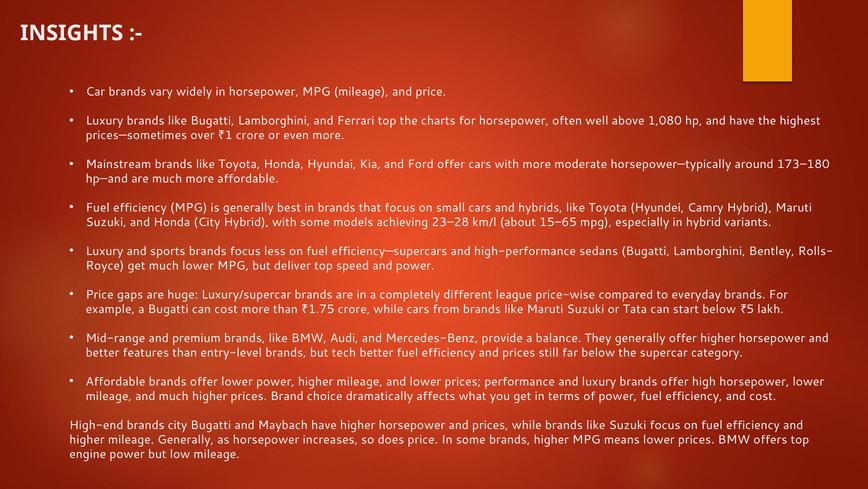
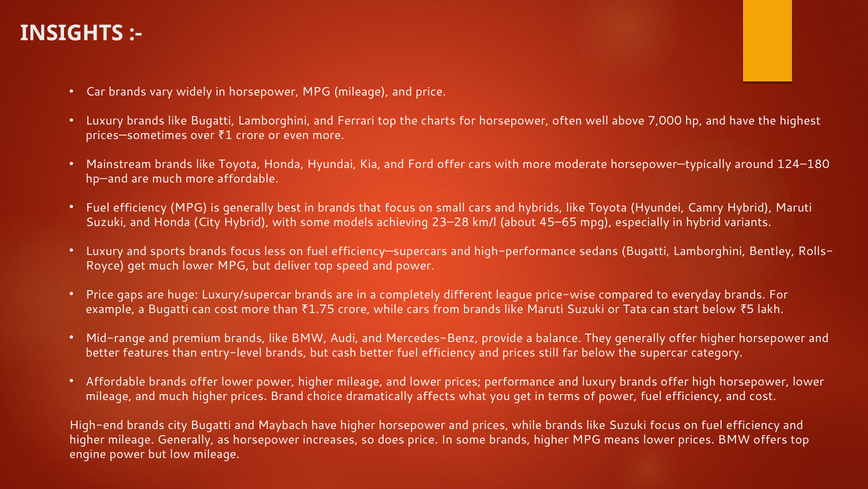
1,080: 1,080 -> 7,000
173–180: 173–180 -> 124–180
15–65: 15–65 -> 45–65
tech: tech -> cash
